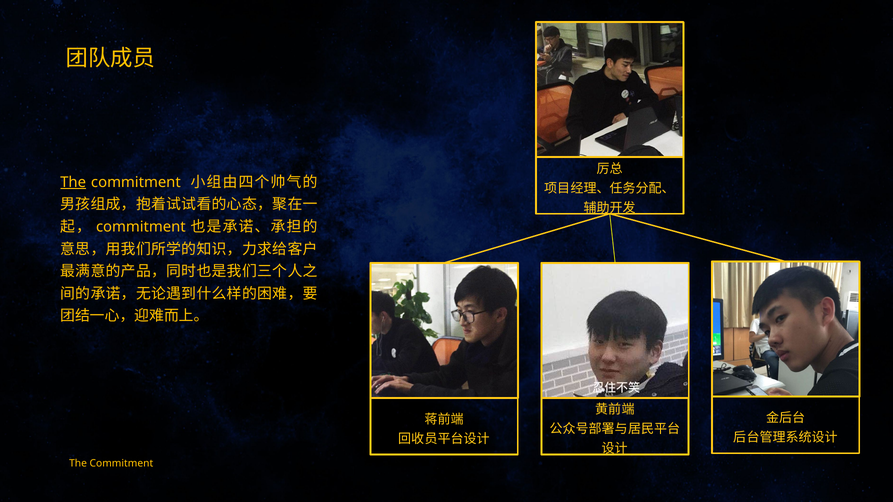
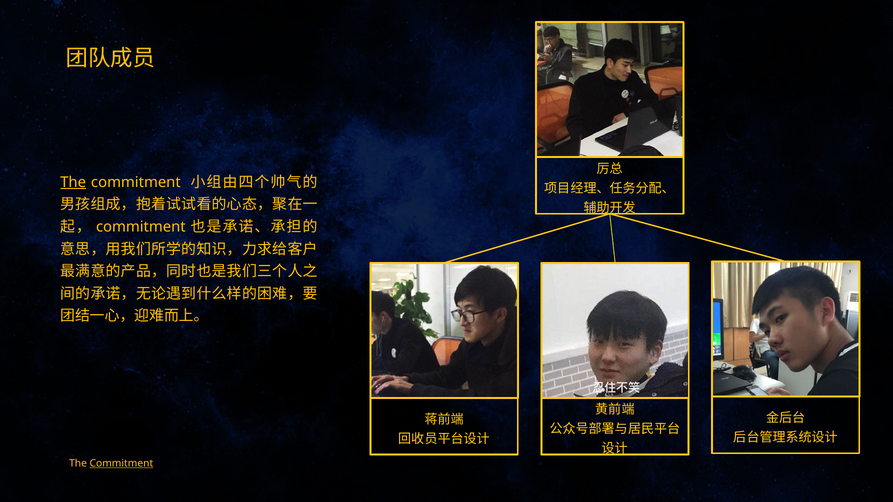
Commitment at (121, 464) underline: none -> present
